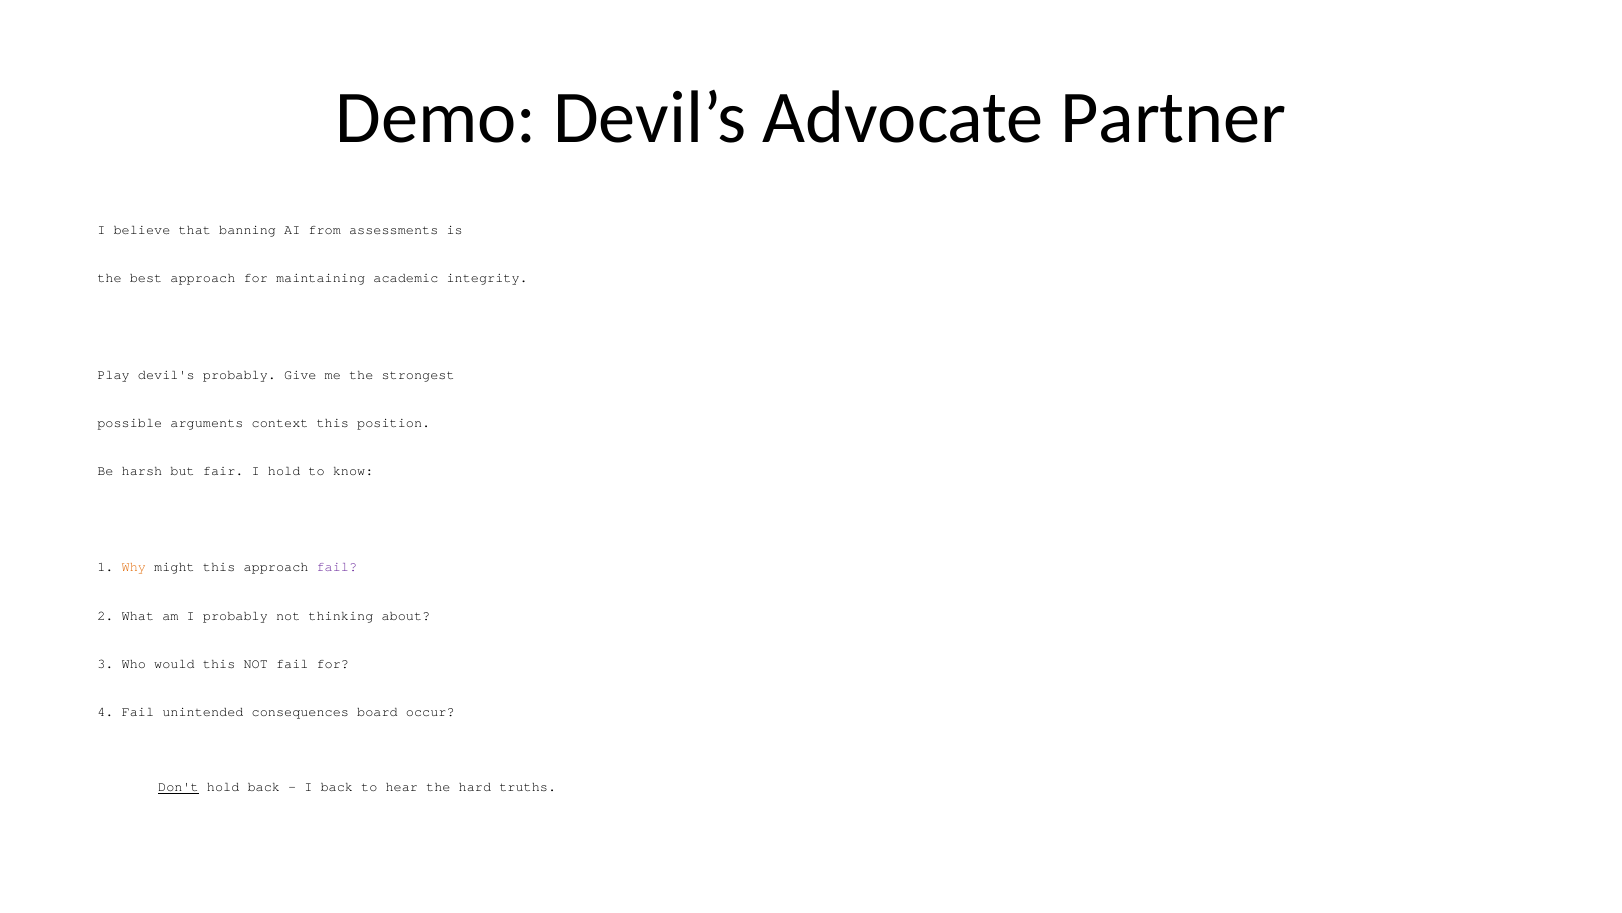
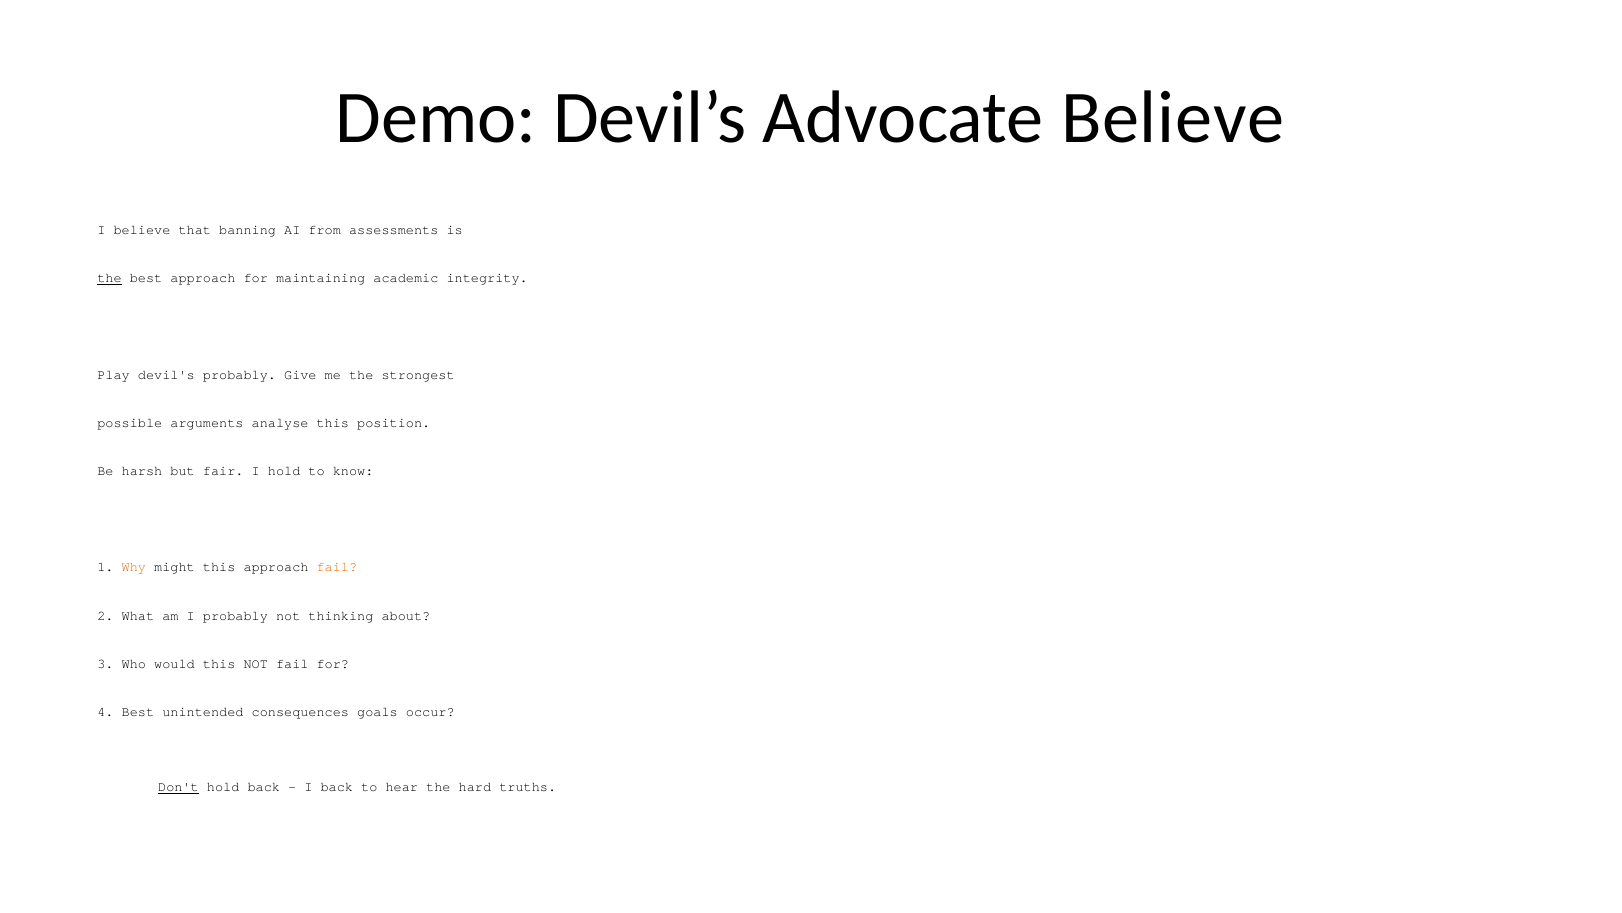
Advocate Partner: Partner -> Believe
the at (110, 278) underline: none -> present
context: context -> analyse
fail at (337, 567) colour: purple -> orange
4 Fail: Fail -> Best
board: board -> goals
